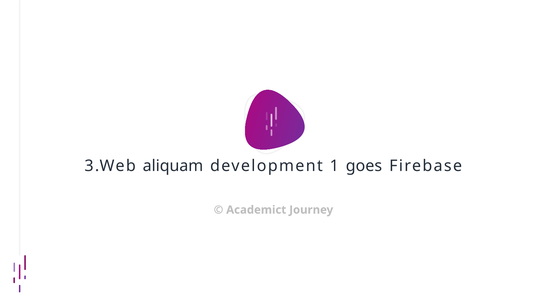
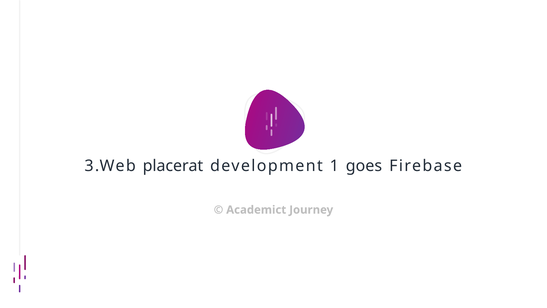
aliquam: aliquam -> placerat
